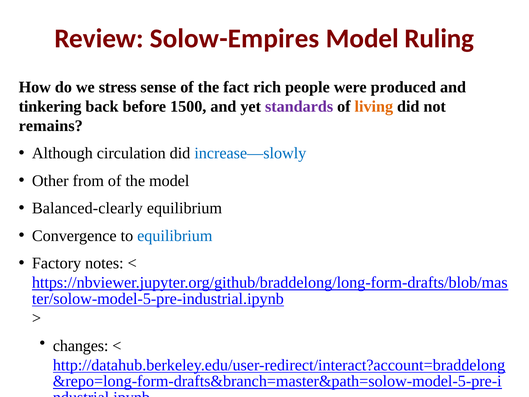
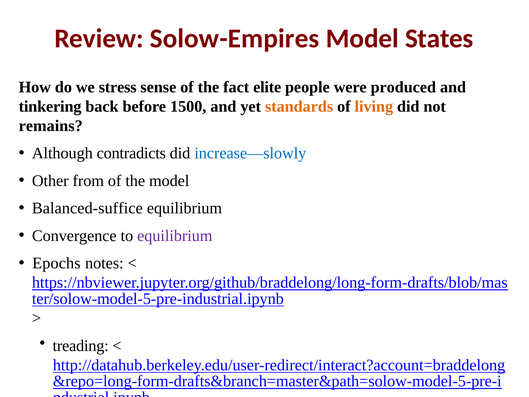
Ruling: Ruling -> States
rich: rich -> elite
standards colour: purple -> orange
circulation: circulation -> contradicts
Balanced-clearly: Balanced-clearly -> Balanced-suffice
equilibrium at (175, 236) colour: blue -> purple
Factory: Factory -> Epochs
changes: changes -> treading
